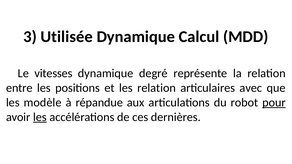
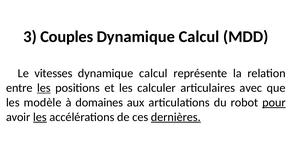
Utilisée: Utilisée -> Couples
degré at (153, 73): degré -> calcul
les at (44, 88) underline: none -> present
les relation: relation -> calculer
répandue: répandue -> domaines
dernières underline: none -> present
